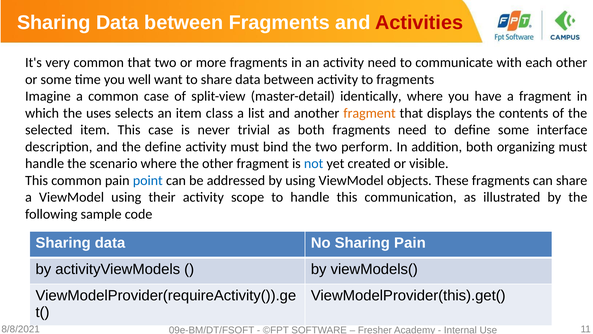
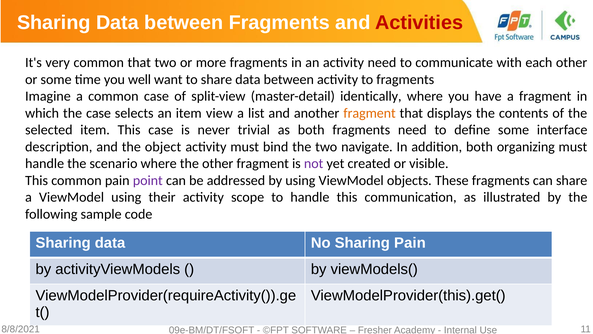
the uses: uses -> case
class: class -> view
the define: define -> object
perform: perform -> navigate
not colour: blue -> purple
point colour: blue -> purple
